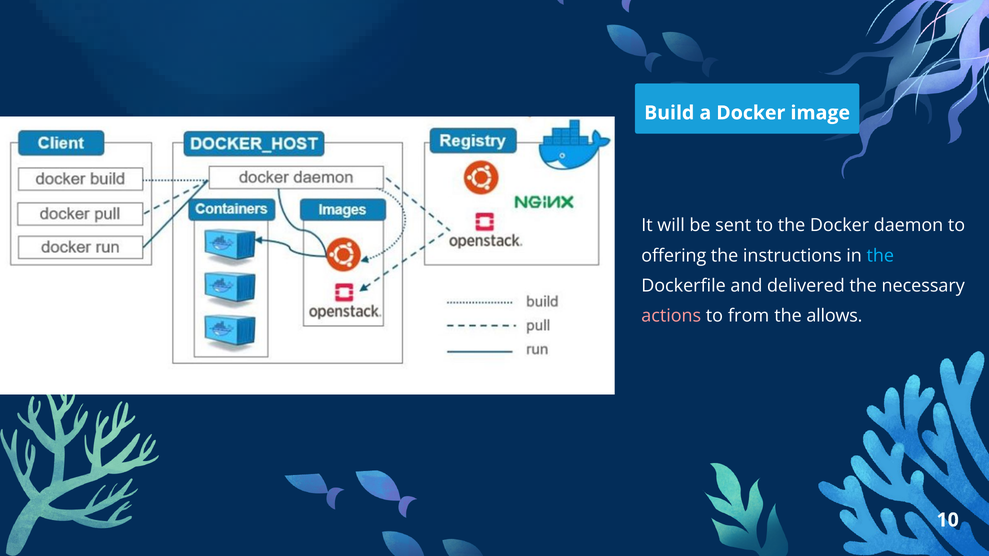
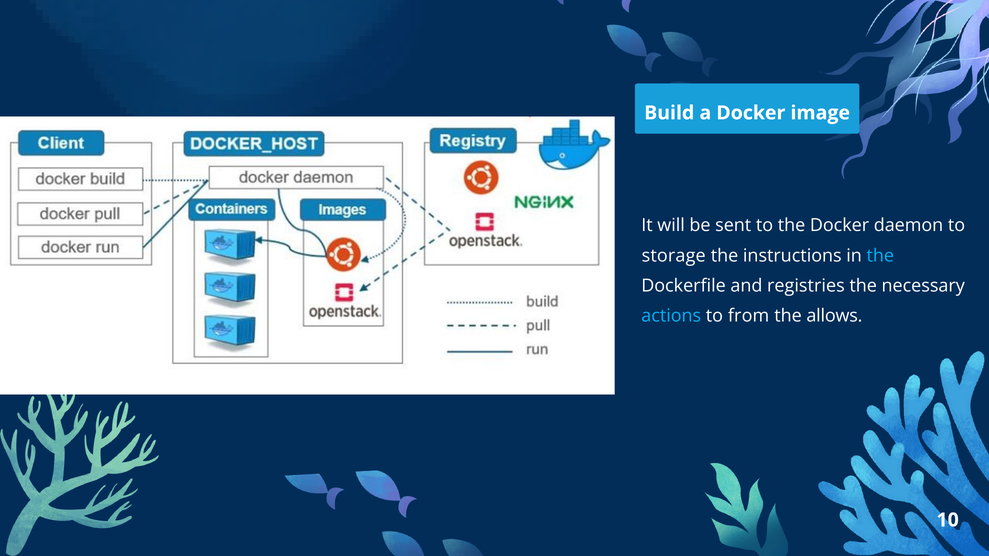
offering: offering -> storage
delivered: delivered -> registries
actions colour: pink -> light blue
